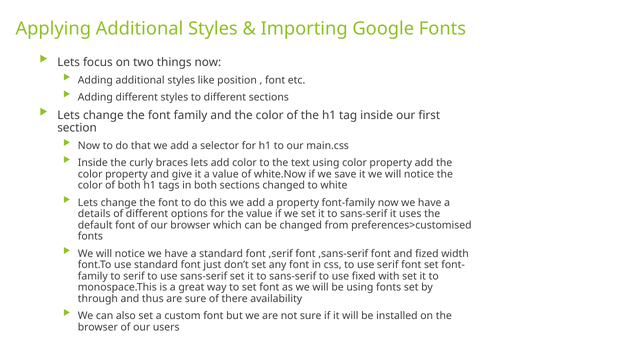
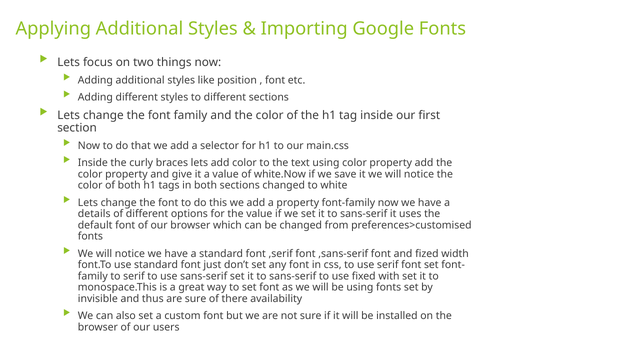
through: through -> invisible
